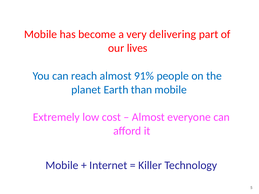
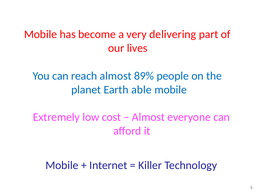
91%: 91% -> 89%
than: than -> able
